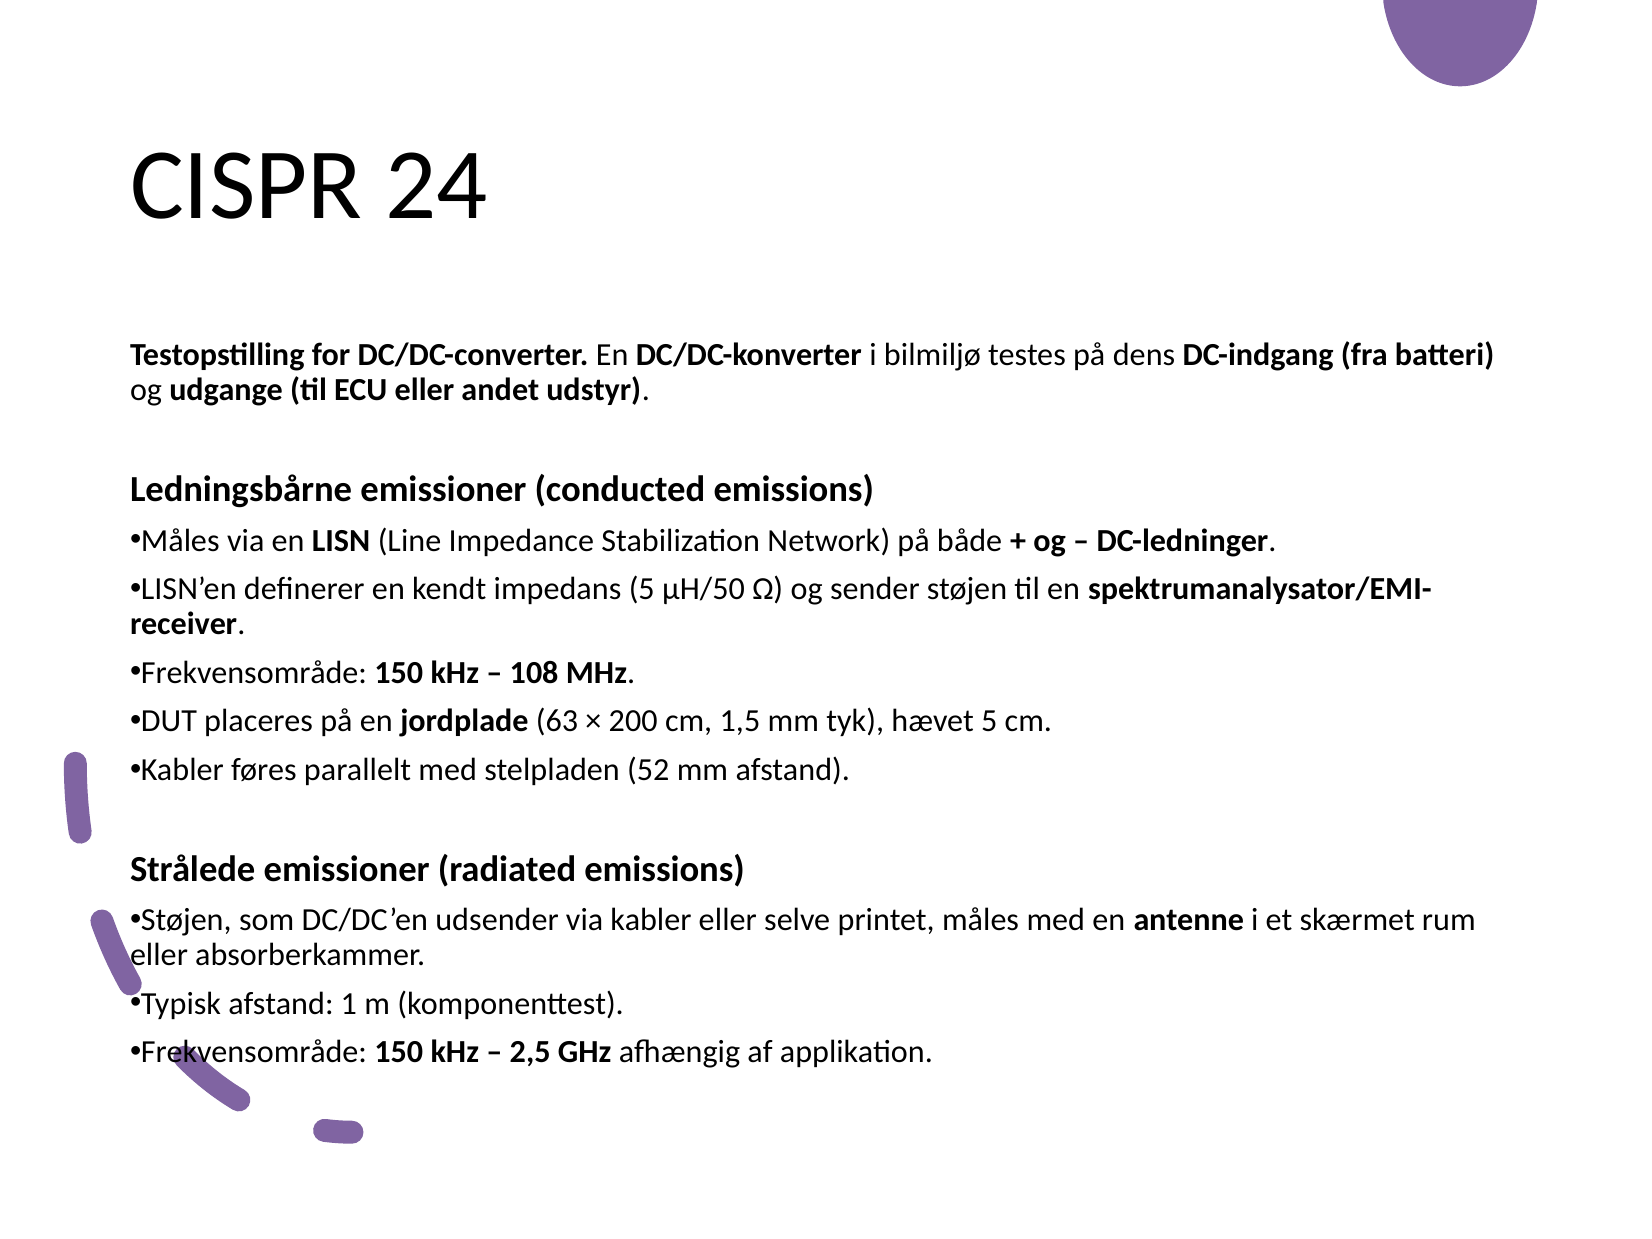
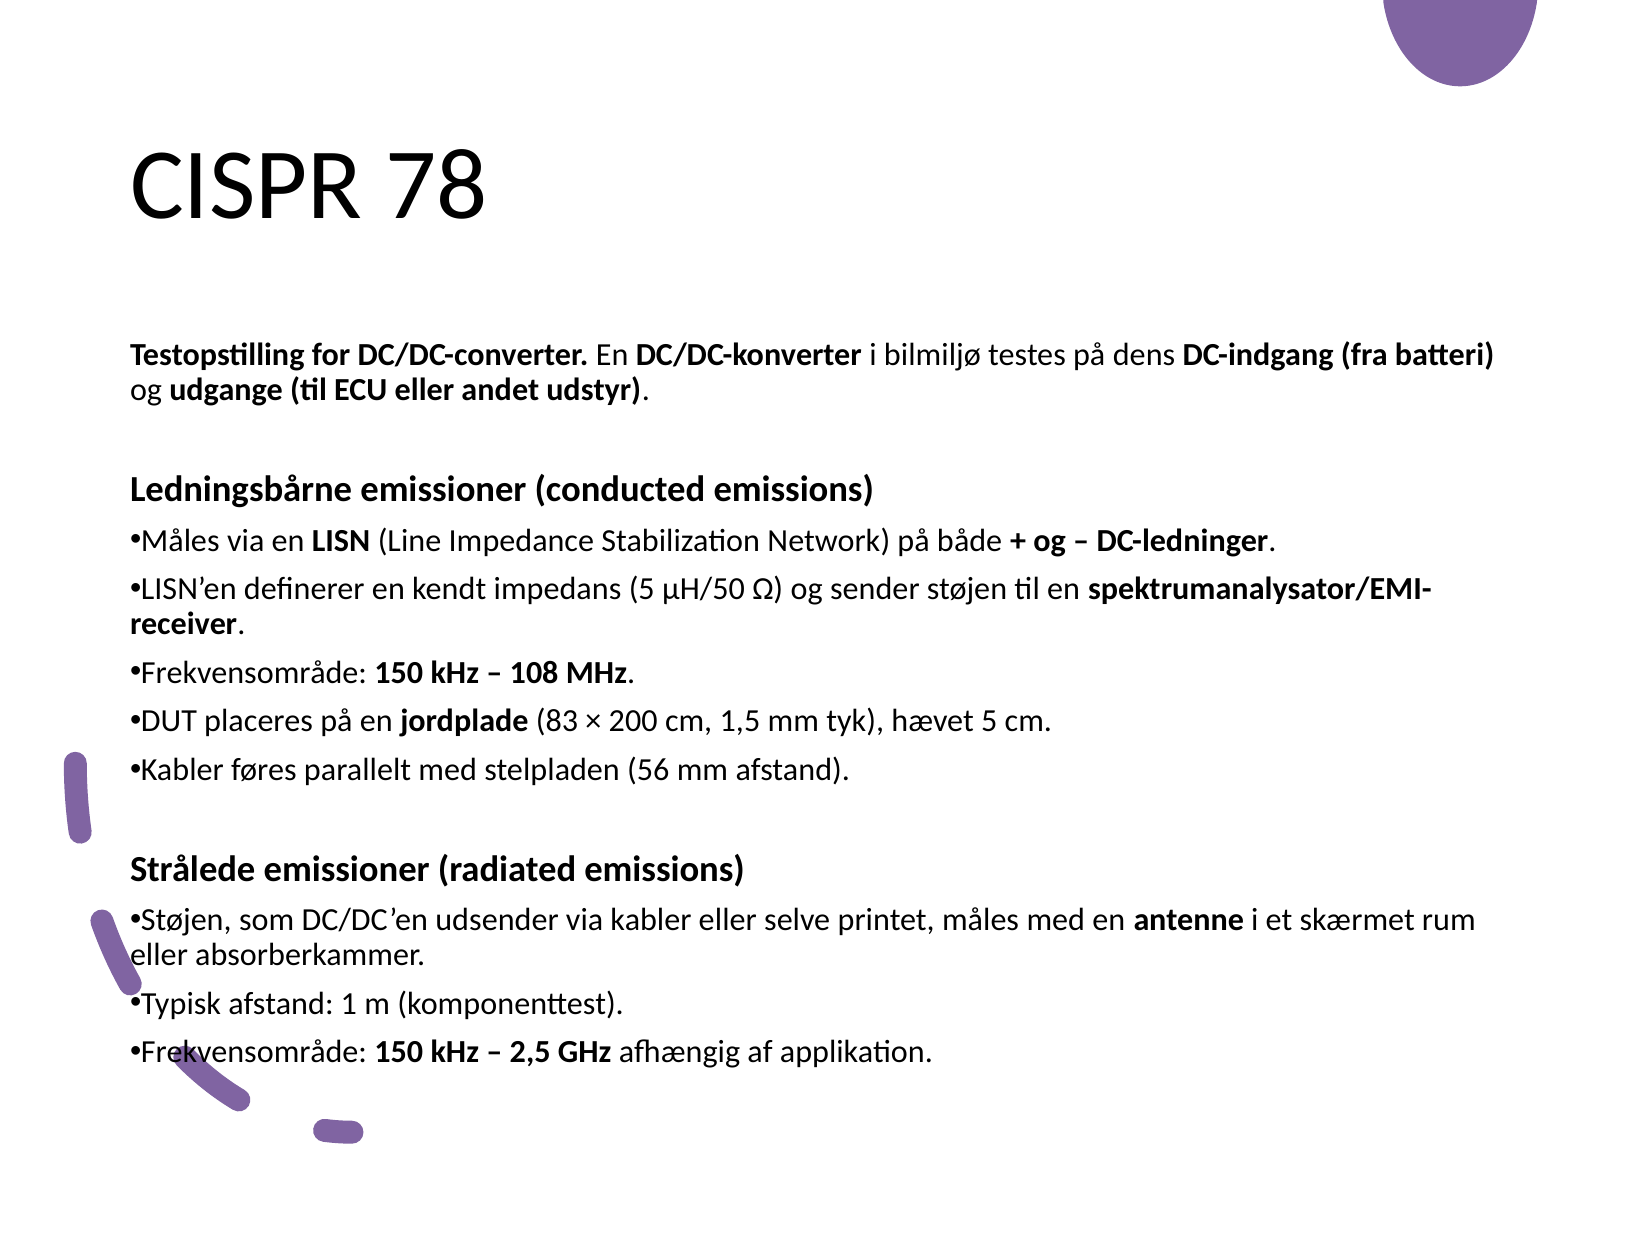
24: 24 -> 78
63: 63 -> 83
52: 52 -> 56
